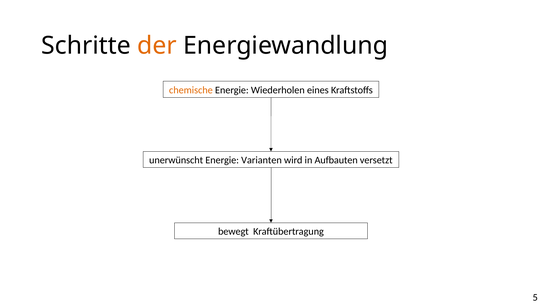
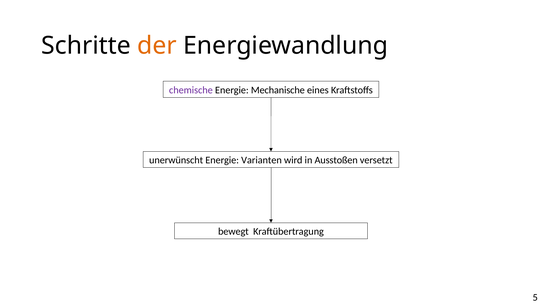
chemische colour: orange -> purple
Wiederholen: Wiederholen -> Mechanische
Aufbauten: Aufbauten -> Ausstoßen
